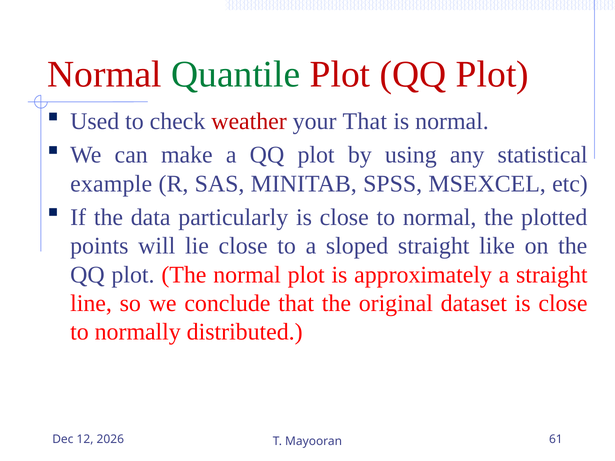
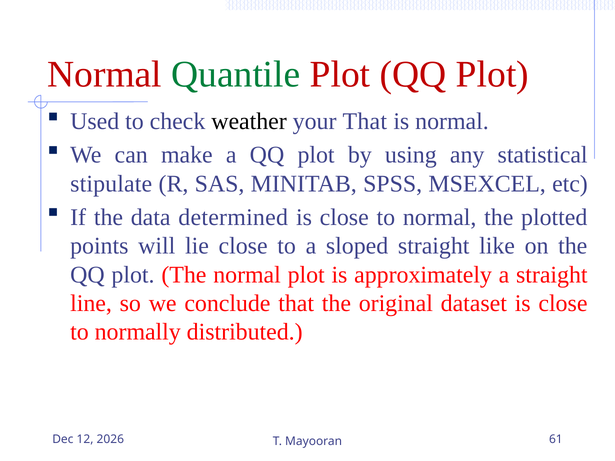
weather colour: red -> black
example: example -> stipulate
particularly: particularly -> determined
